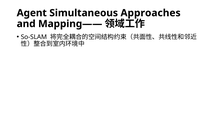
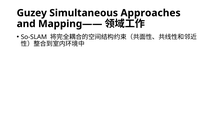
Agent: Agent -> Guzey
